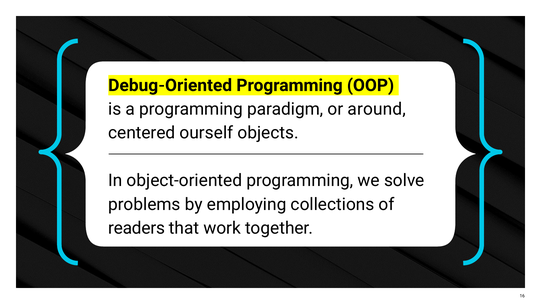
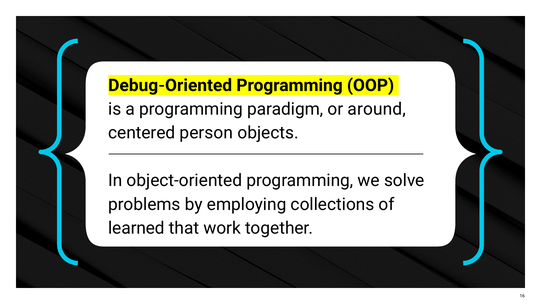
ourself: ourself -> person
readers: readers -> learned
